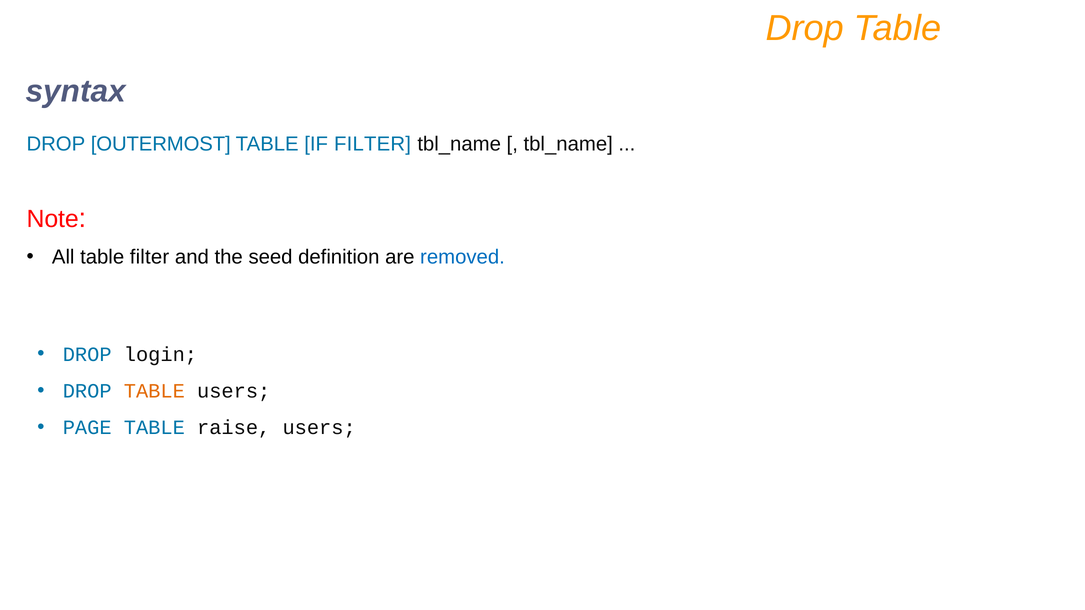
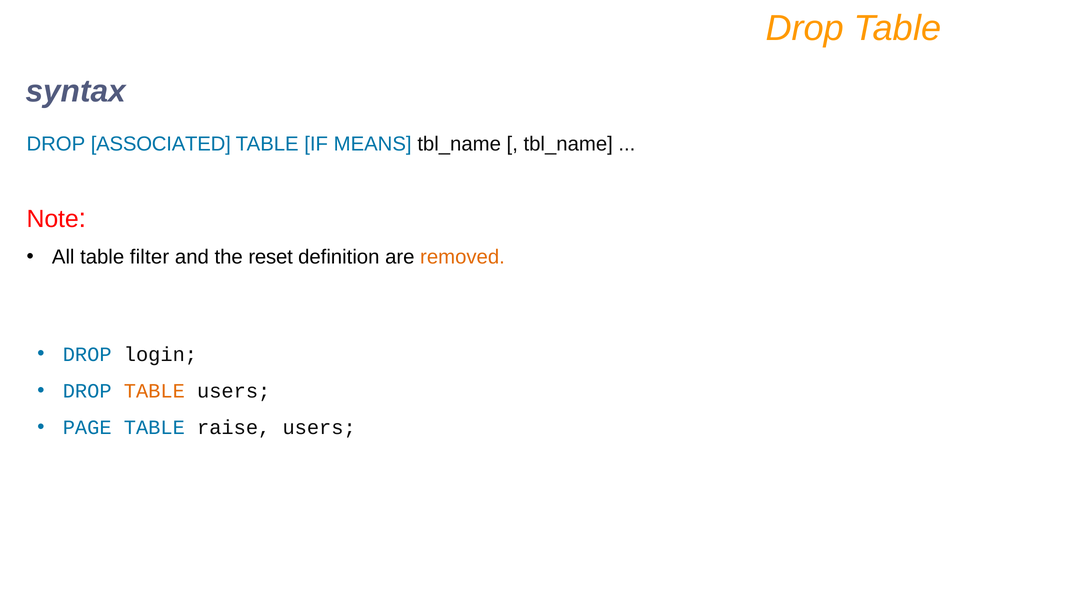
OUTERMOST: OUTERMOST -> ASSOCIATED
IF FILTER: FILTER -> MEANS
seed: seed -> reset
removed colour: blue -> orange
